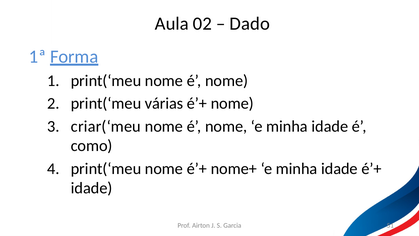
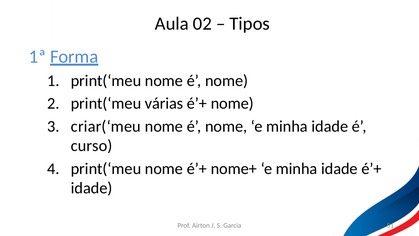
Dado: Dado -> Tipos
como: como -> curso
